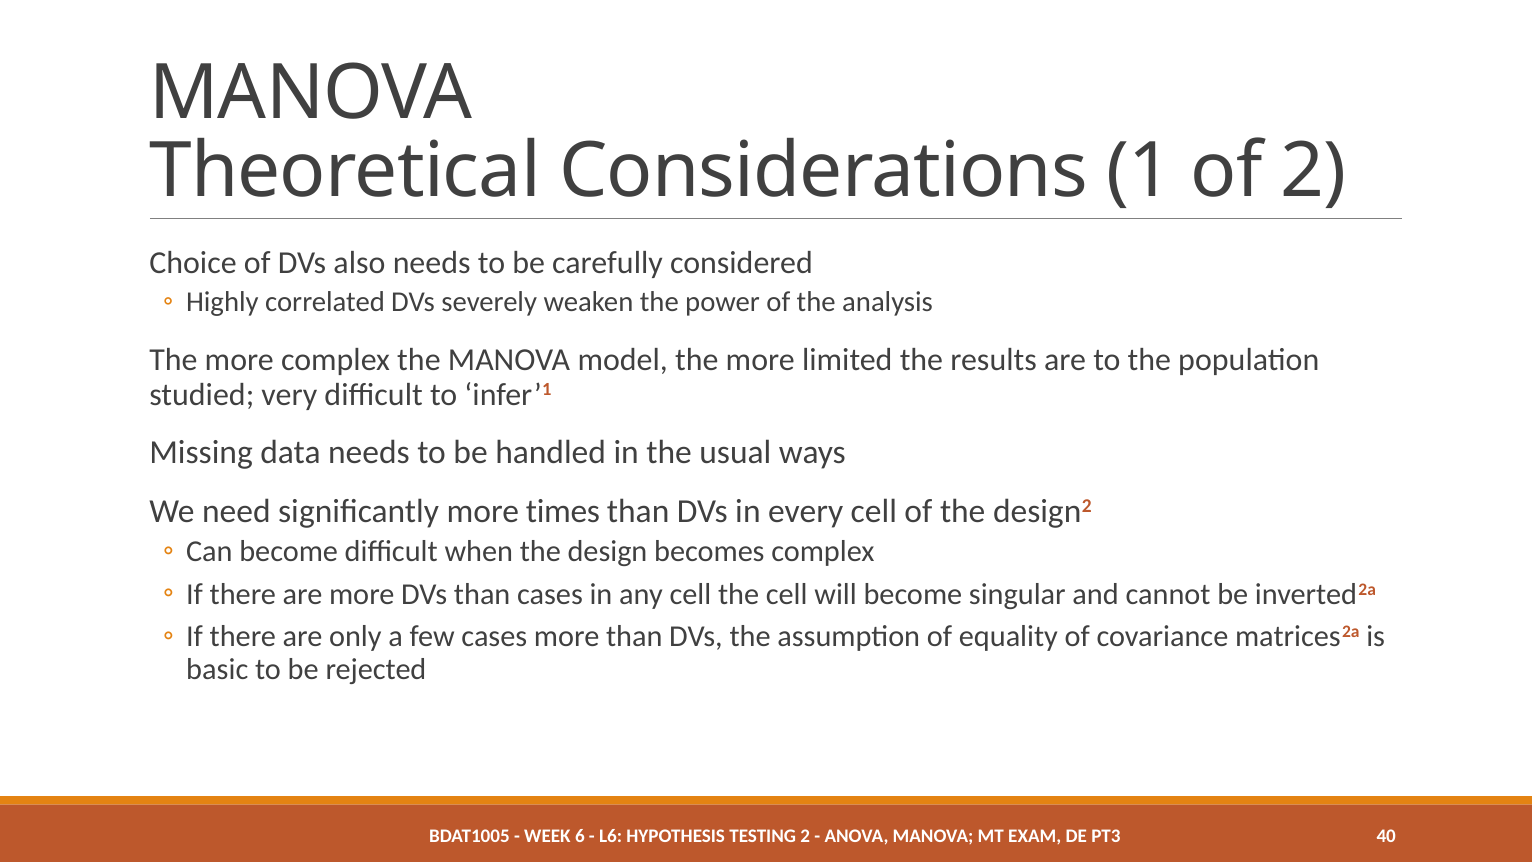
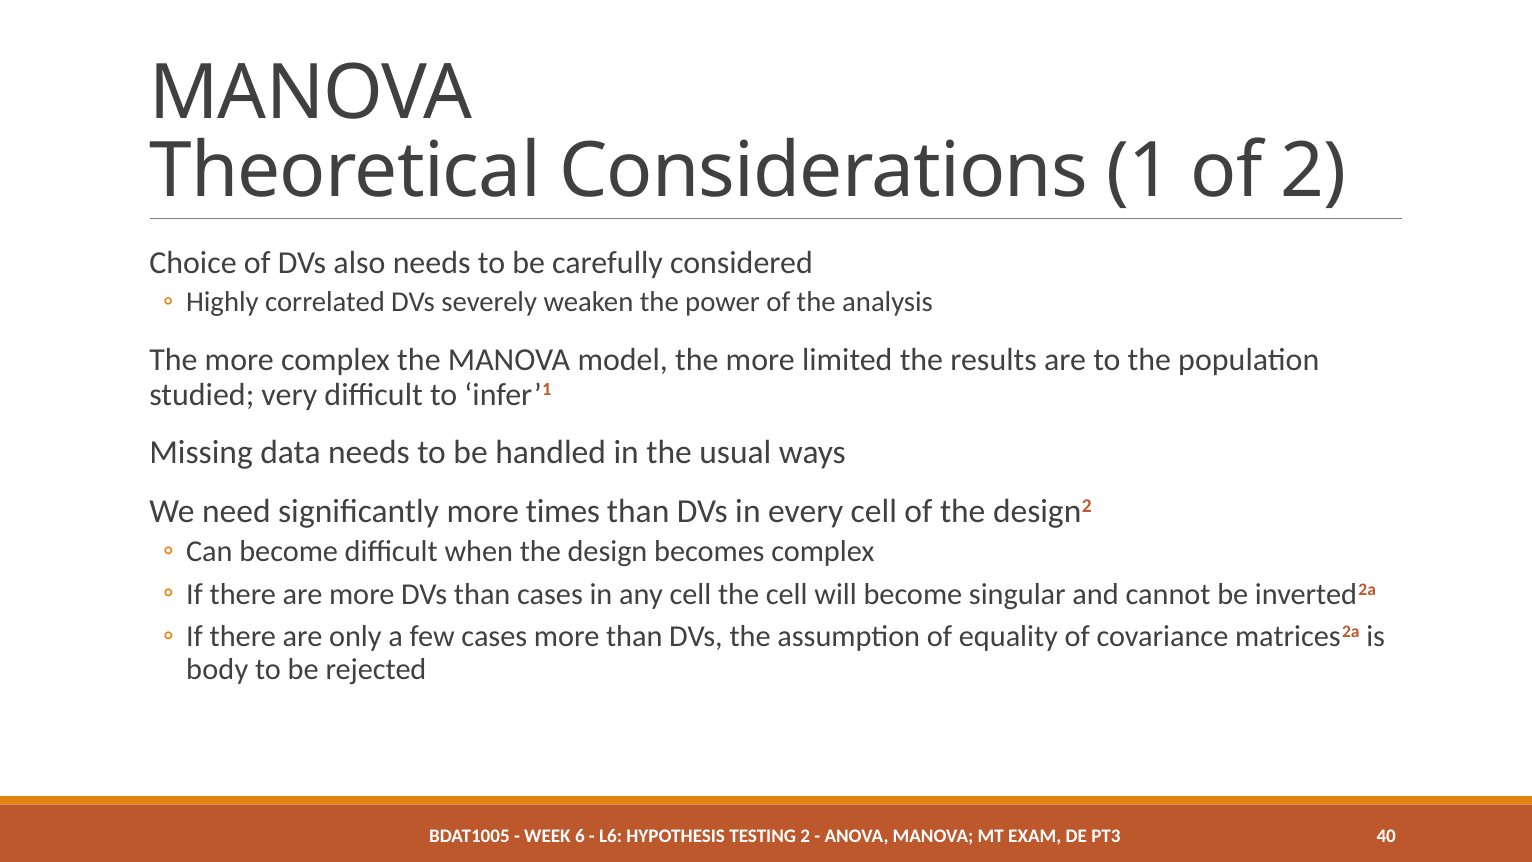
basic: basic -> body
